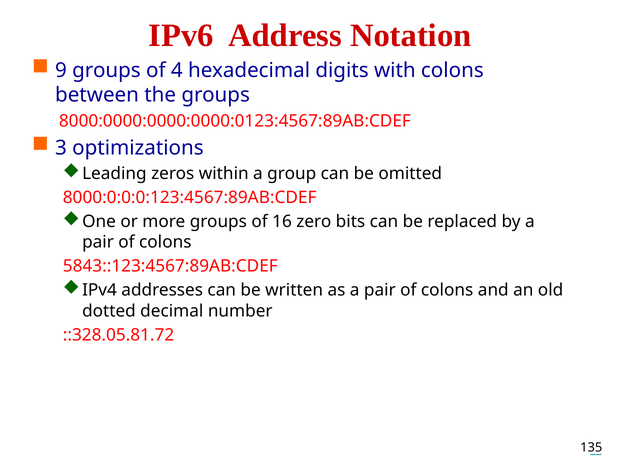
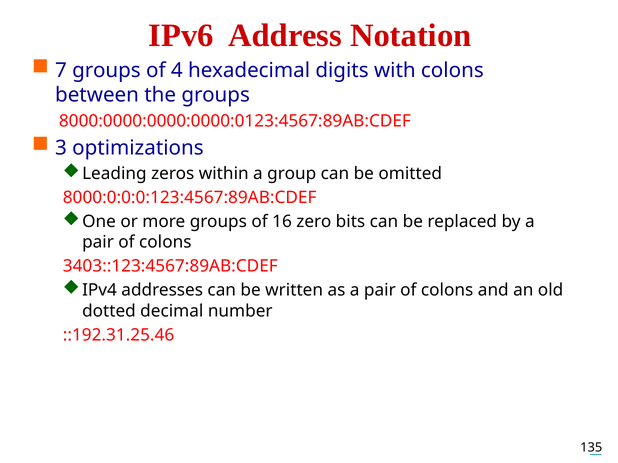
9: 9 -> 7
5843::123:4567:89AB:CDEF: 5843::123:4567:89AB:CDEF -> 3403::123:4567:89AB:CDEF
::328.05.81.72: ::328.05.81.72 -> ::192.31.25.46
